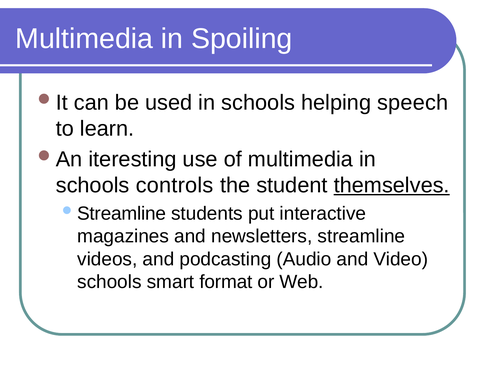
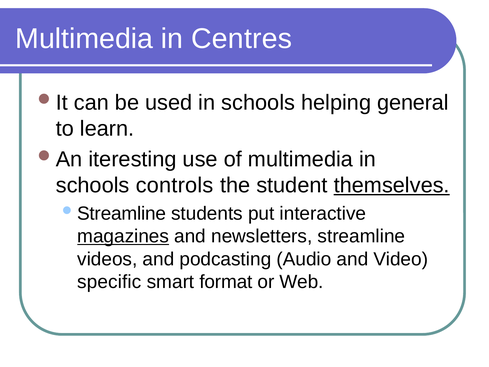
Spoiling: Spoiling -> Centres
speech: speech -> general
magazines underline: none -> present
schools at (109, 282): schools -> specific
